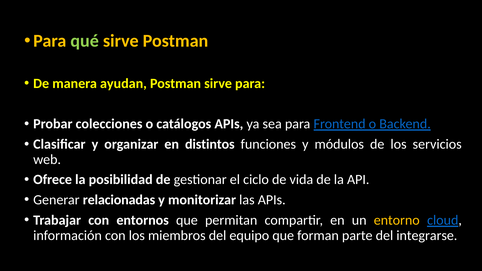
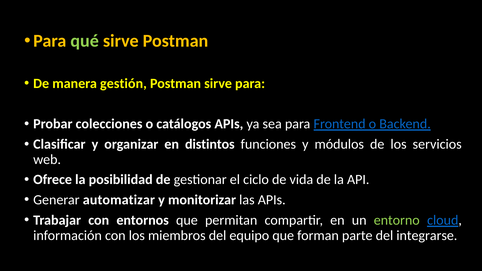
ayudan: ayudan -> gestión
relacionadas: relacionadas -> automatizar
entorno colour: yellow -> light green
